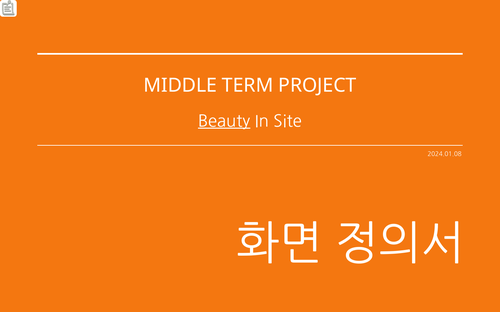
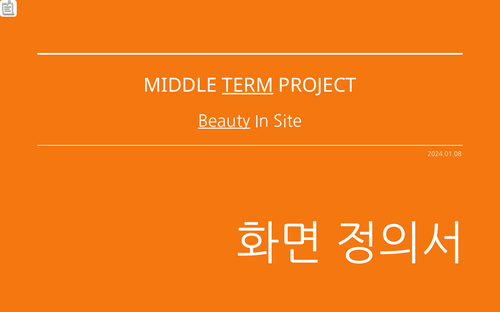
TERM underline: none -> present
